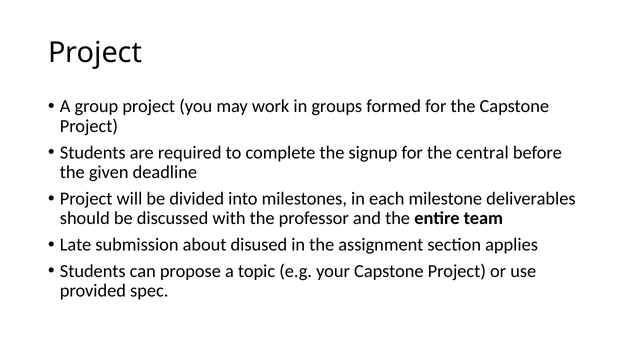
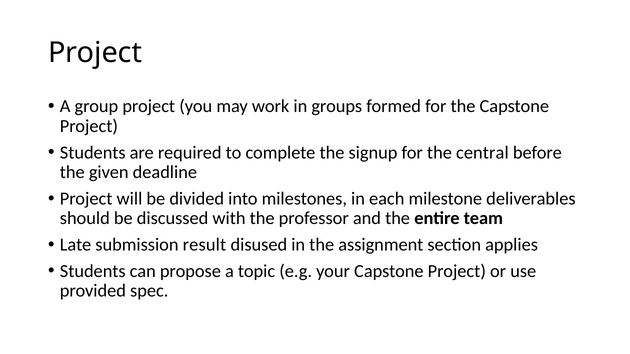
about: about -> result
